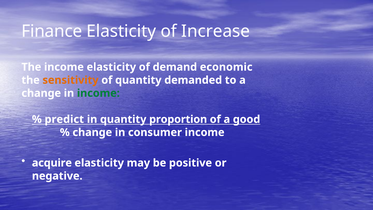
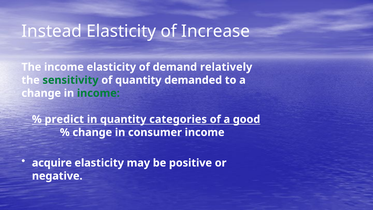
Finance: Finance -> Instead
economic: economic -> relatively
sensitivity colour: orange -> green
proportion: proportion -> categories
